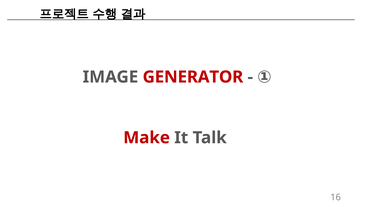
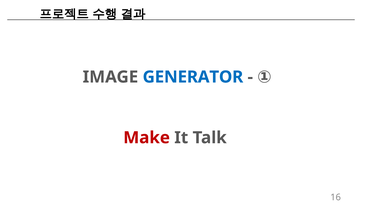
GENERATOR colour: red -> blue
